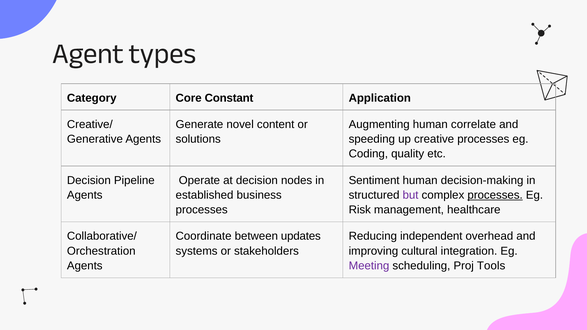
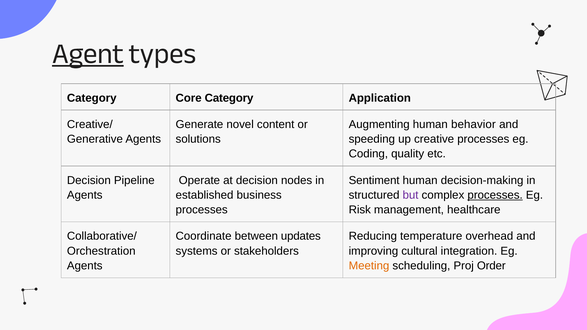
Agent underline: none -> present
Core Constant: Constant -> Category
correlate: correlate -> behavior
independent: independent -> temperature
Meeting colour: purple -> orange
Tools: Tools -> Order
